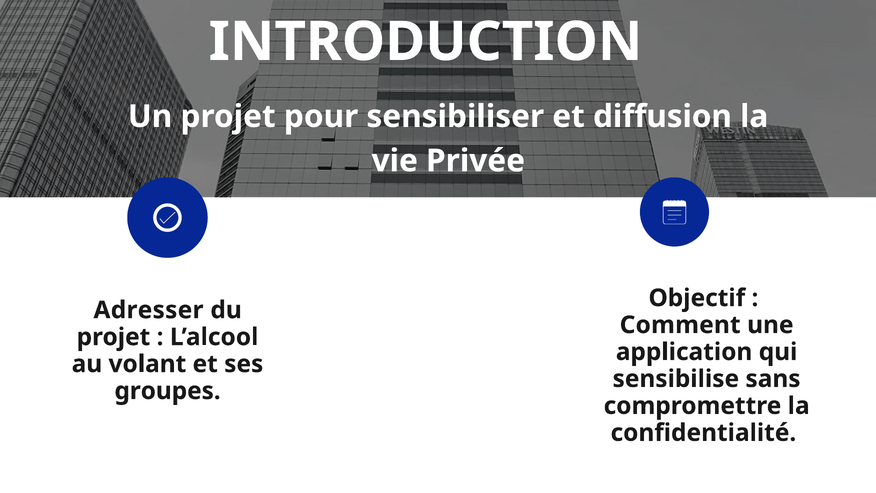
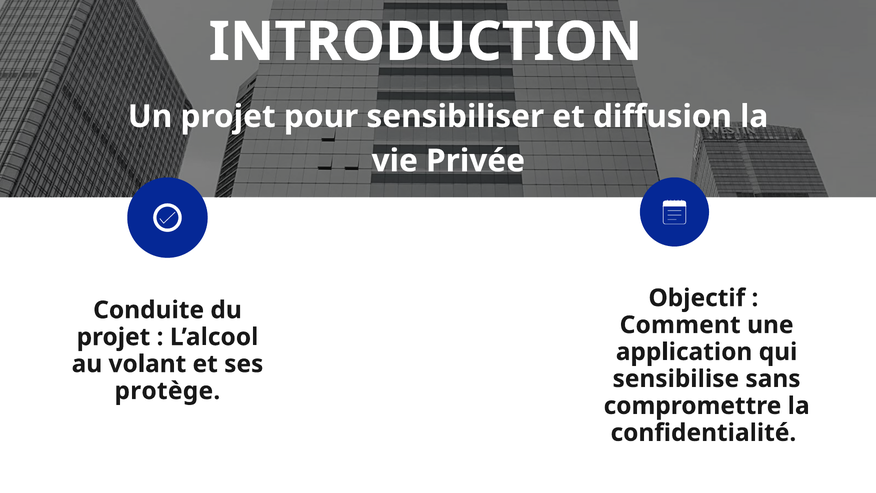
Adresser: Adresser -> Conduite
groupes: groupes -> protège
